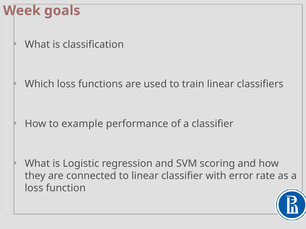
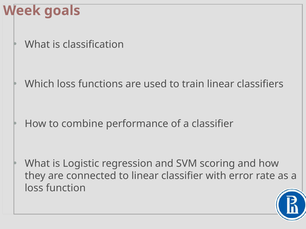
example: example -> combine
